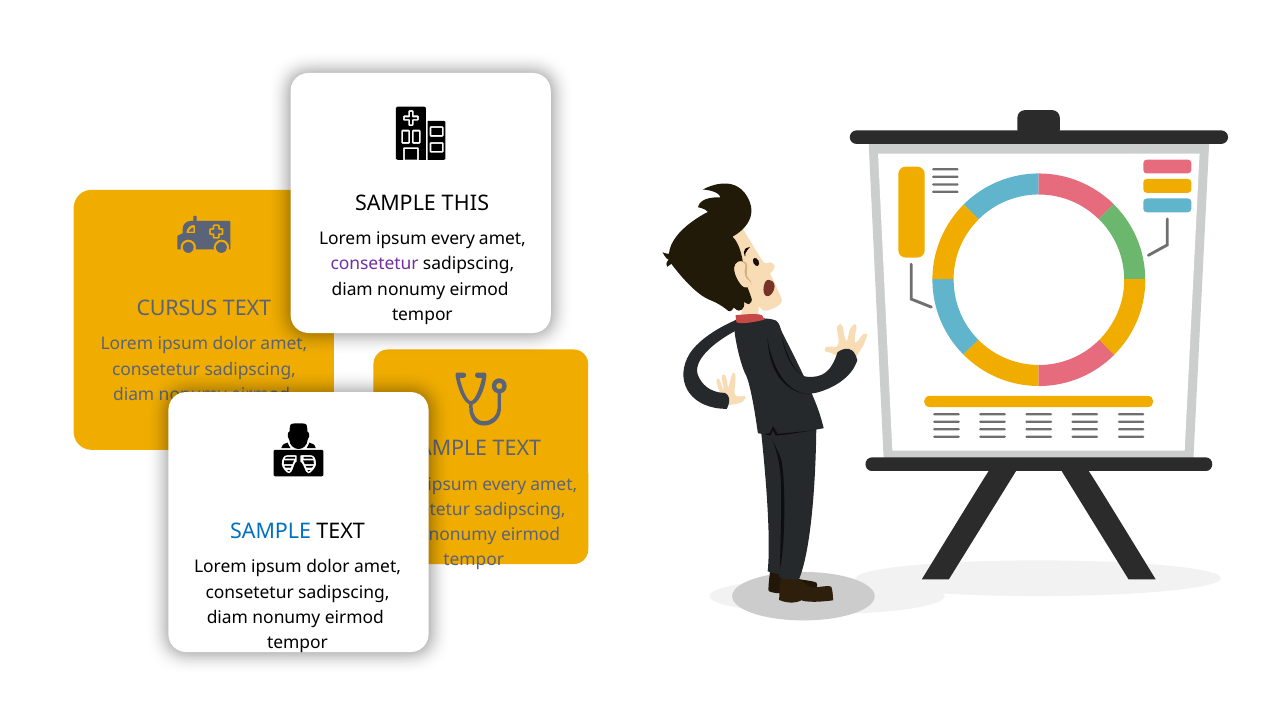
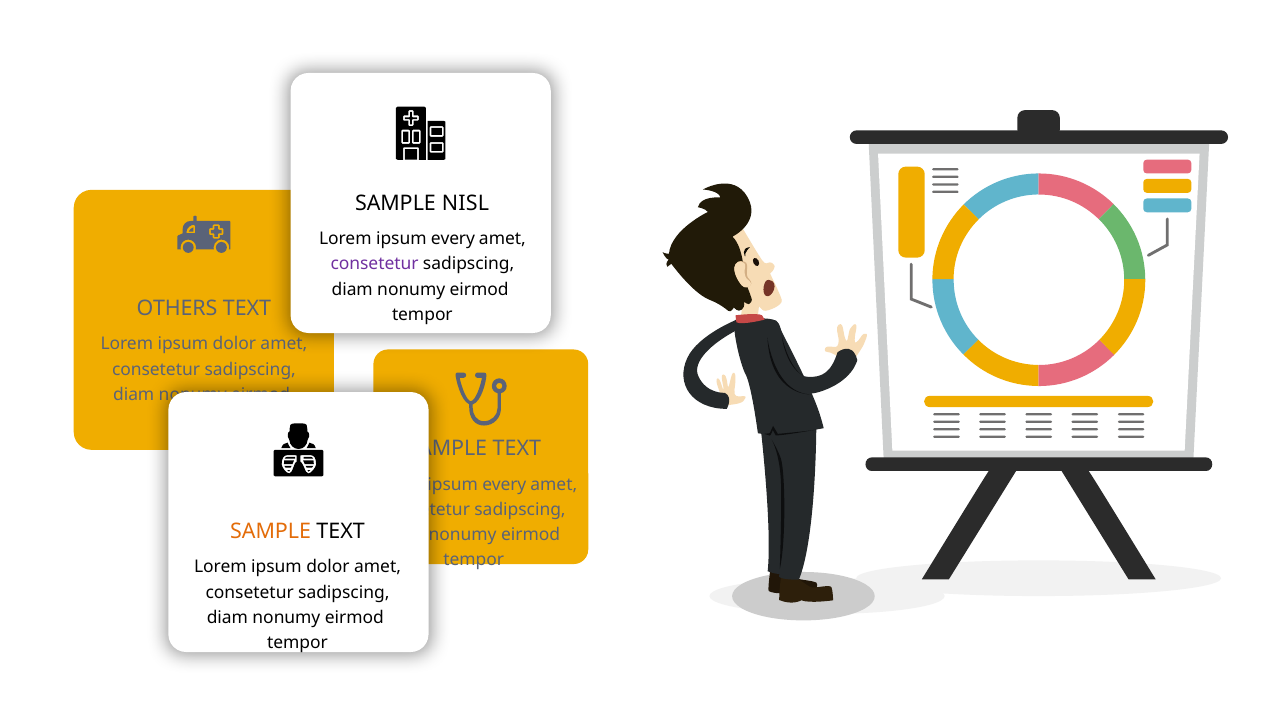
THIS: THIS -> NISL
CURSUS: CURSUS -> OTHERS
SAMPLE at (271, 532) colour: blue -> orange
